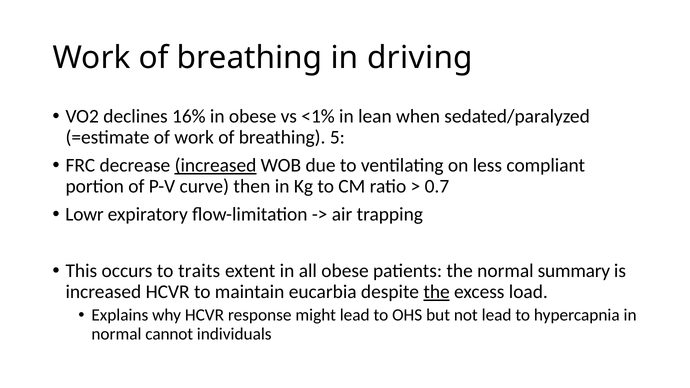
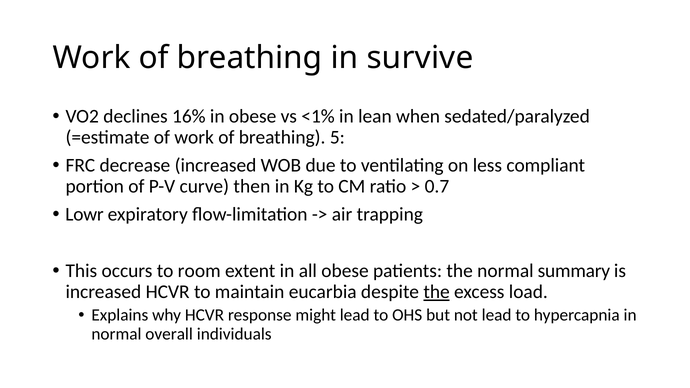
driving: driving -> survive
increased at (215, 165) underline: present -> none
traits: traits -> room
cannot: cannot -> overall
